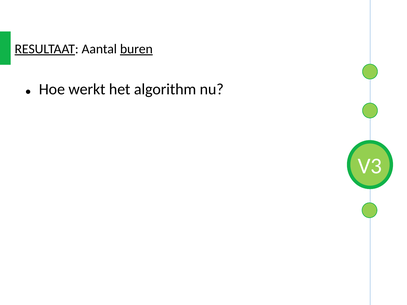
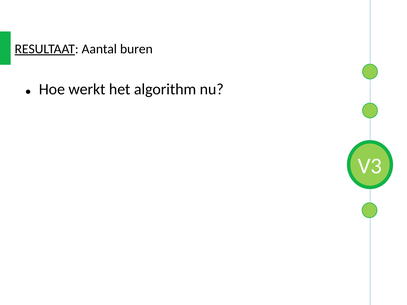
buren underline: present -> none
